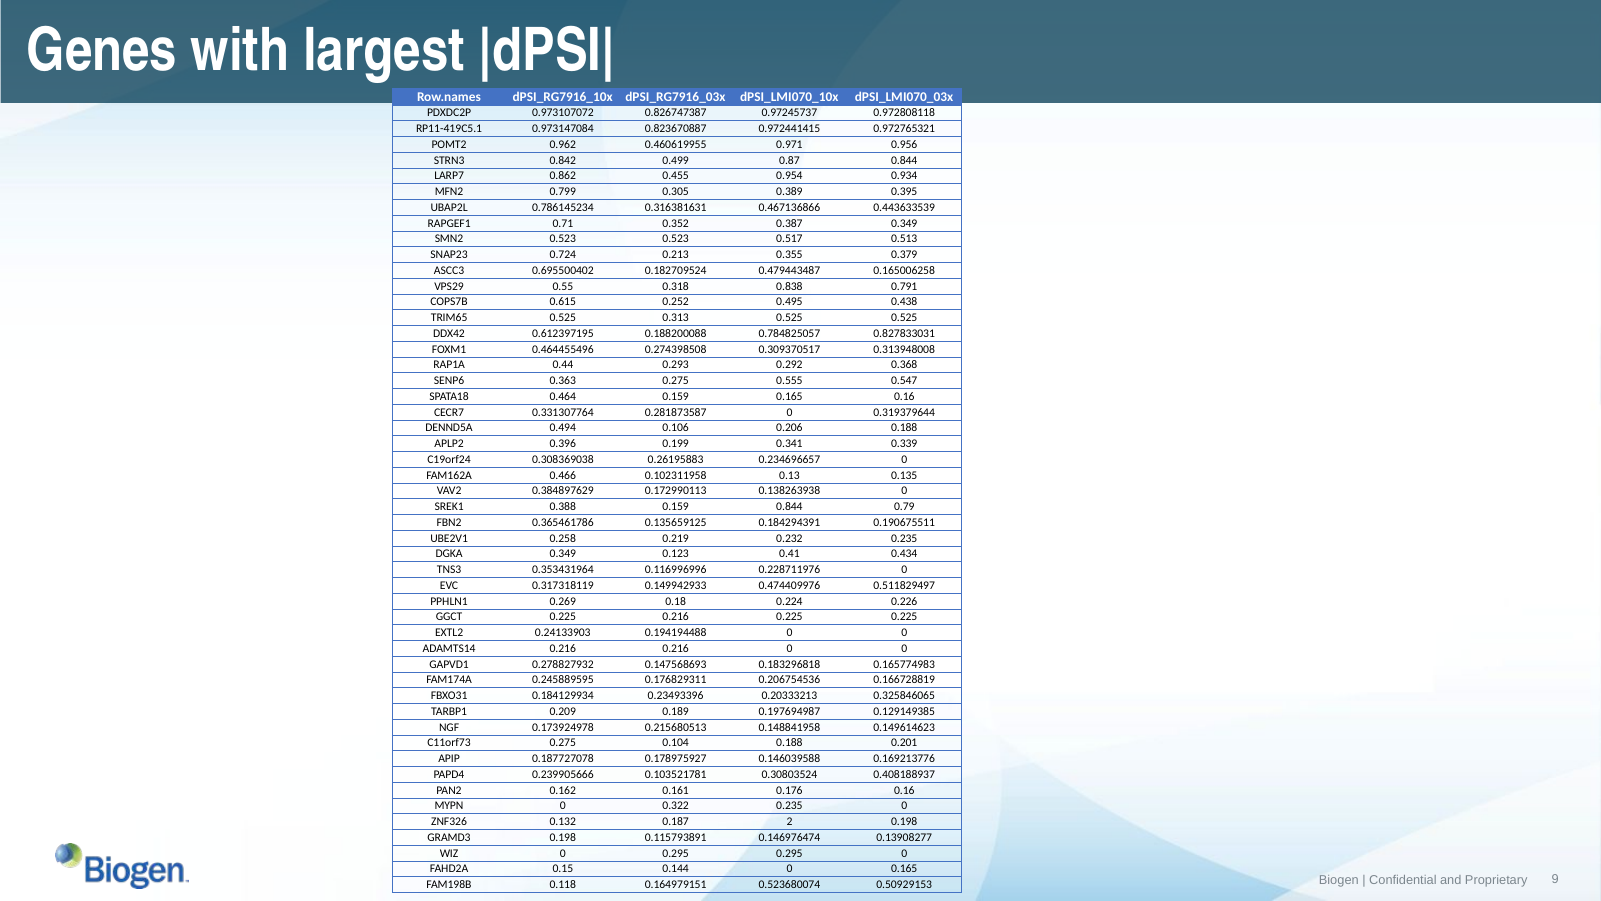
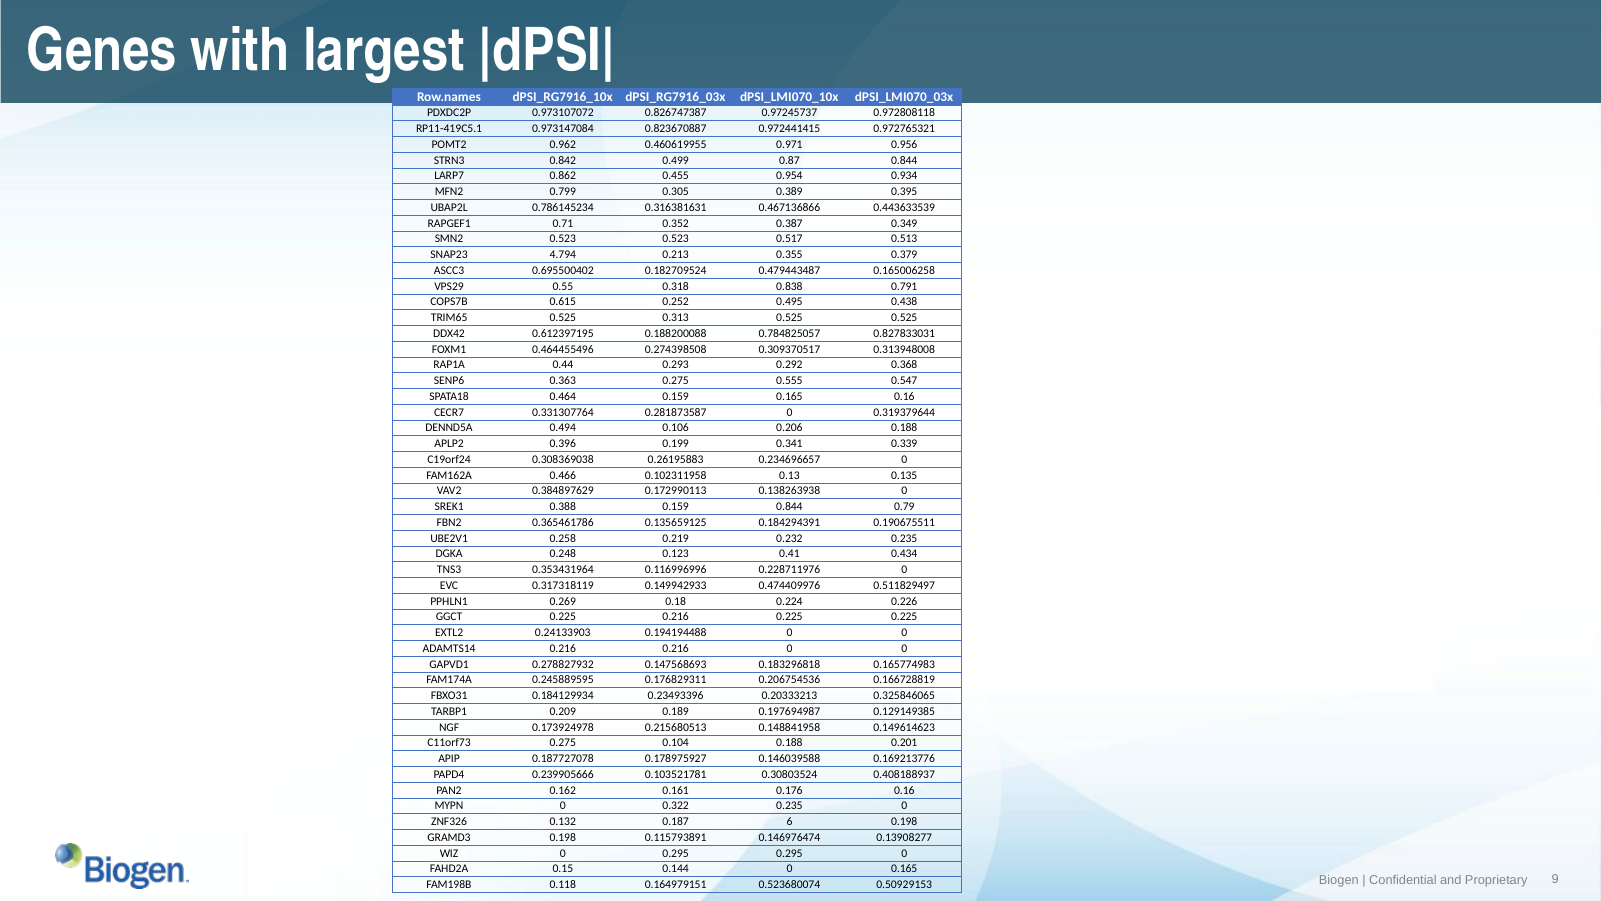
0.724: 0.724 -> 4.794
DGKA 0.349: 0.349 -> 0.248
2: 2 -> 6
